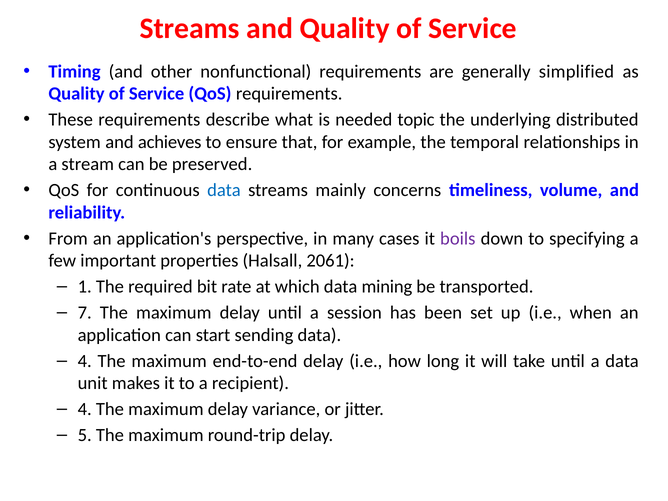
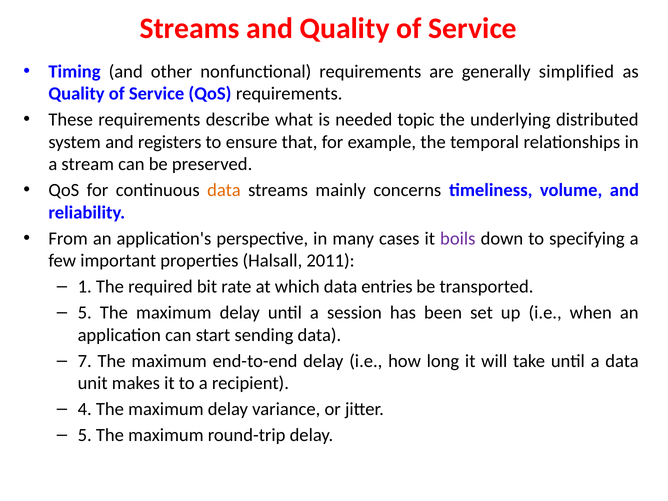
achieves: achieves -> registers
data at (224, 190) colour: blue -> orange
2061: 2061 -> 2011
mining: mining -> entries
7 at (85, 313): 7 -> 5
4 at (85, 361): 4 -> 7
